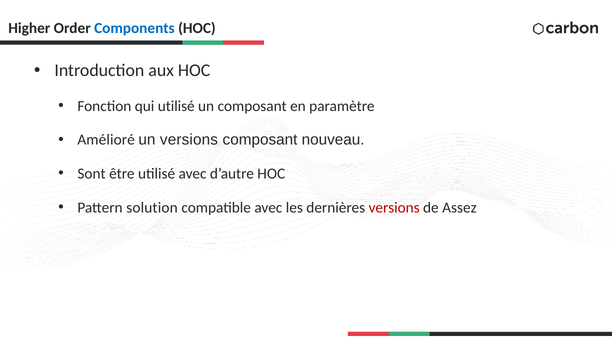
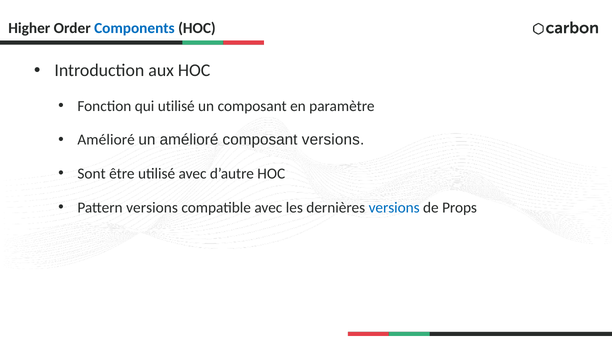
un versions: versions -> amélioré
composant nouveau: nouveau -> versions
Pattern solution: solution -> versions
versions at (394, 208) colour: red -> blue
Assez: Assez -> Props
